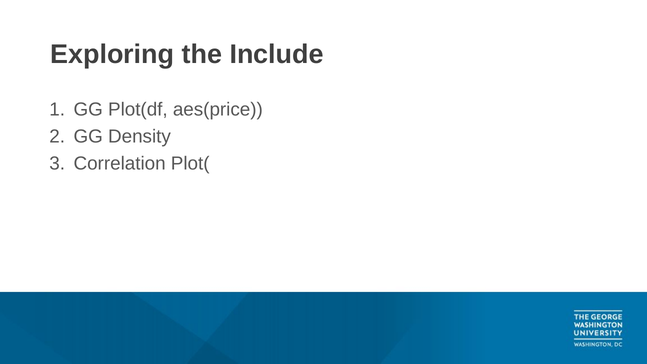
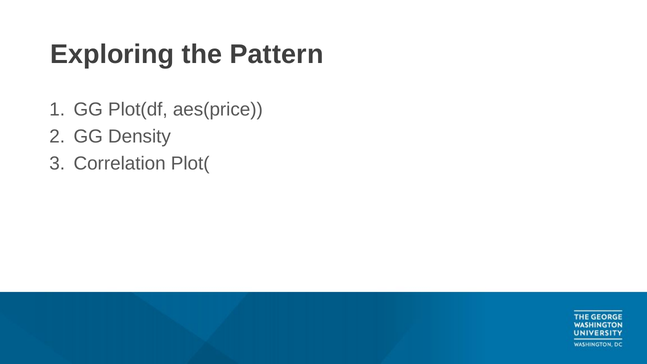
Include: Include -> Pattern
